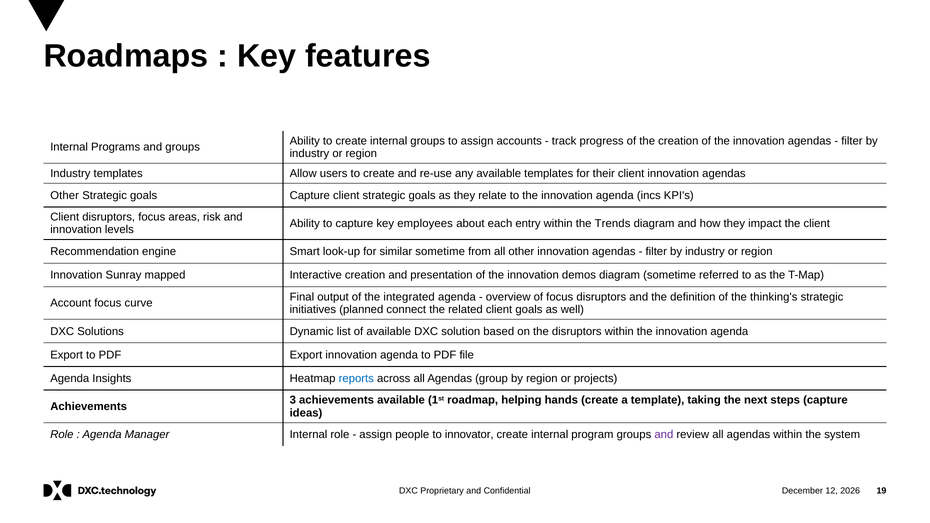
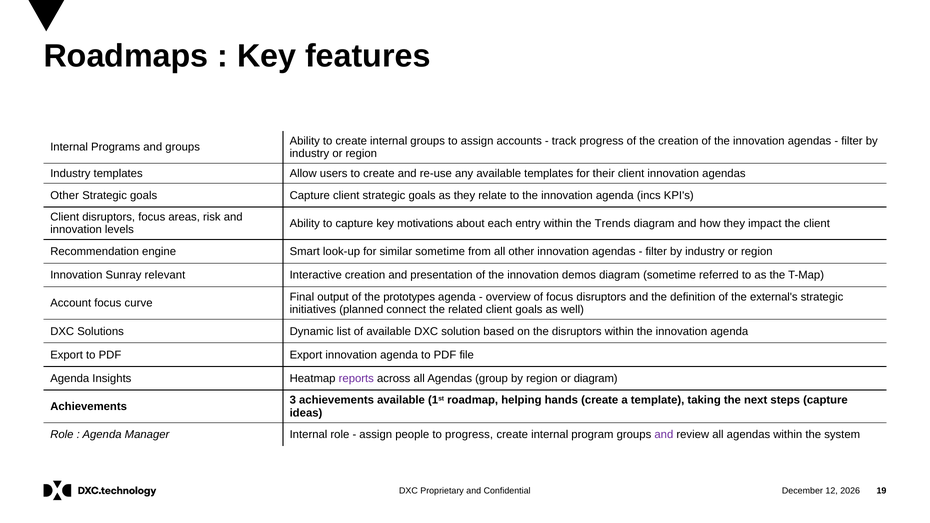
employees: employees -> motivations
mapped: mapped -> relevant
integrated: integrated -> prototypes
thinking's: thinking's -> external's
reports colour: blue -> purple
or projects: projects -> diagram
to innovator: innovator -> progress
